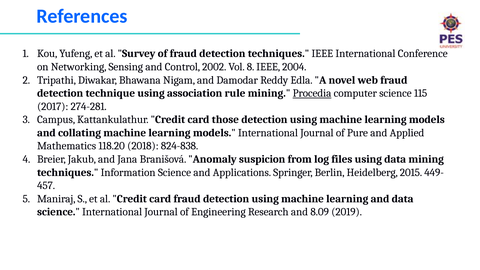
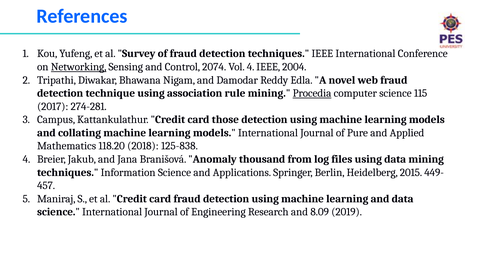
Networking underline: none -> present
2002: 2002 -> 2074
Vol 8: 8 -> 4
824-838: 824-838 -> 125-838
suspicion: suspicion -> thousand
